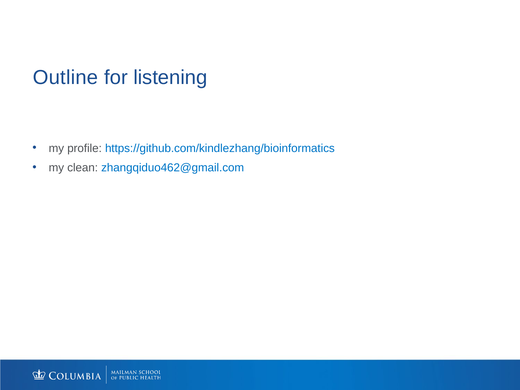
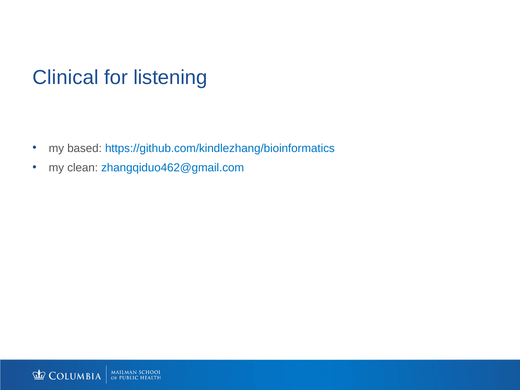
Outline: Outline -> Clinical
profile: profile -> based
